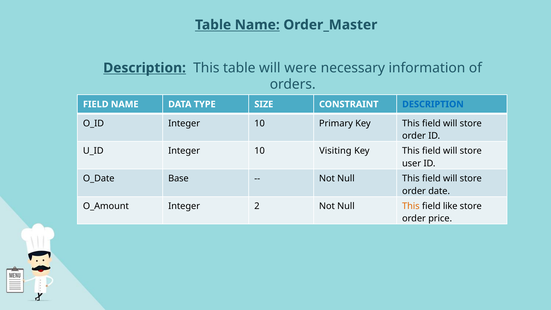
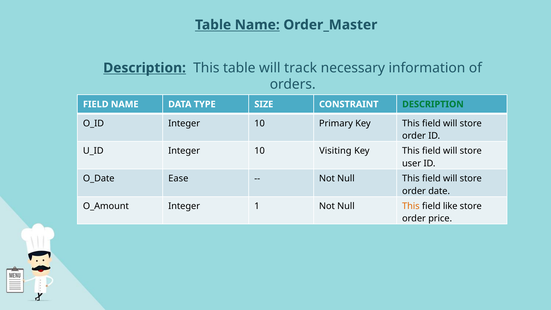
were: were -> track
DESCRIPTION at (433, 104) colour: blue -> green
Base: Base -> Ease
2: 2 -> 1
